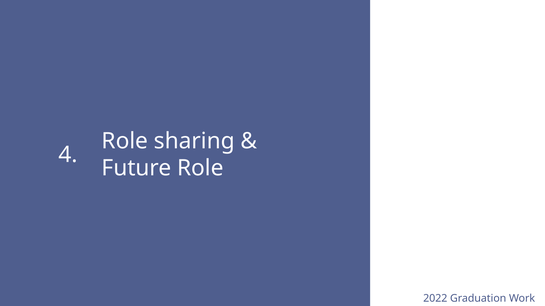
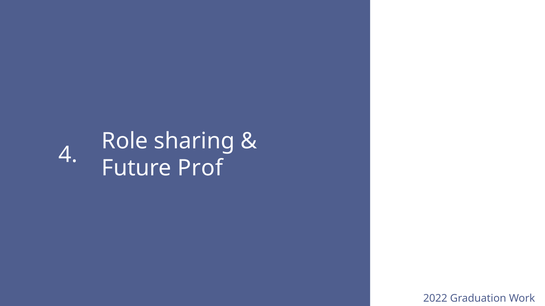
Future Role: Role -> Prof
